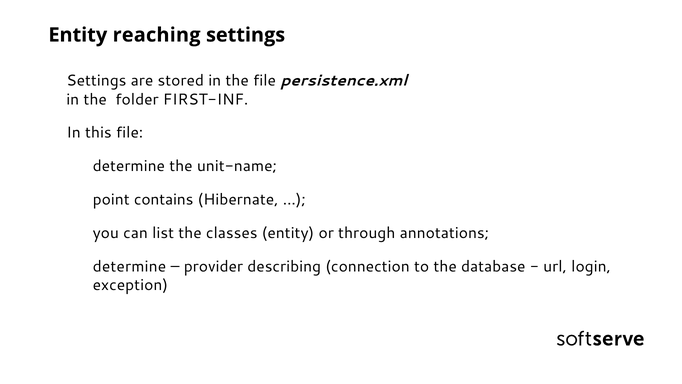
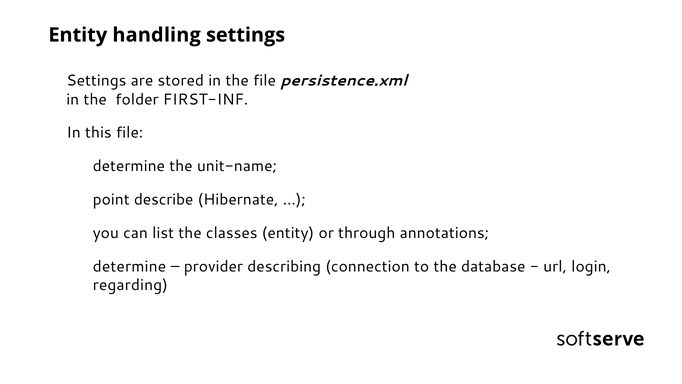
reaching: reaching -> handling
contains: contains -> describe
exception: exception -> regarding
